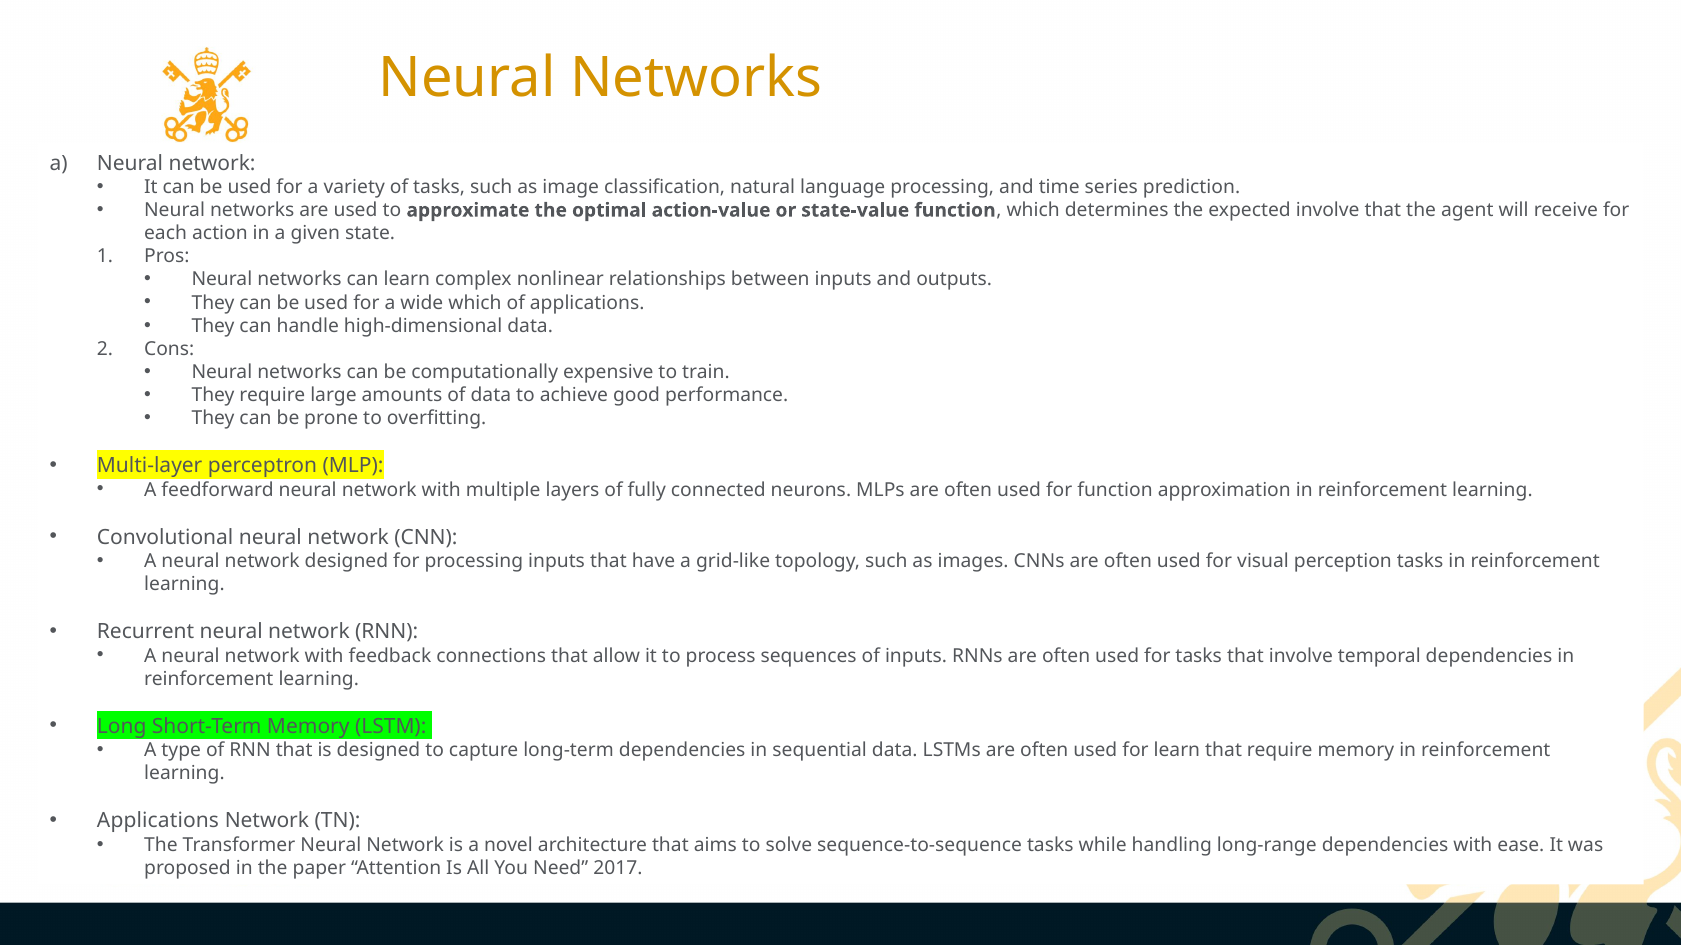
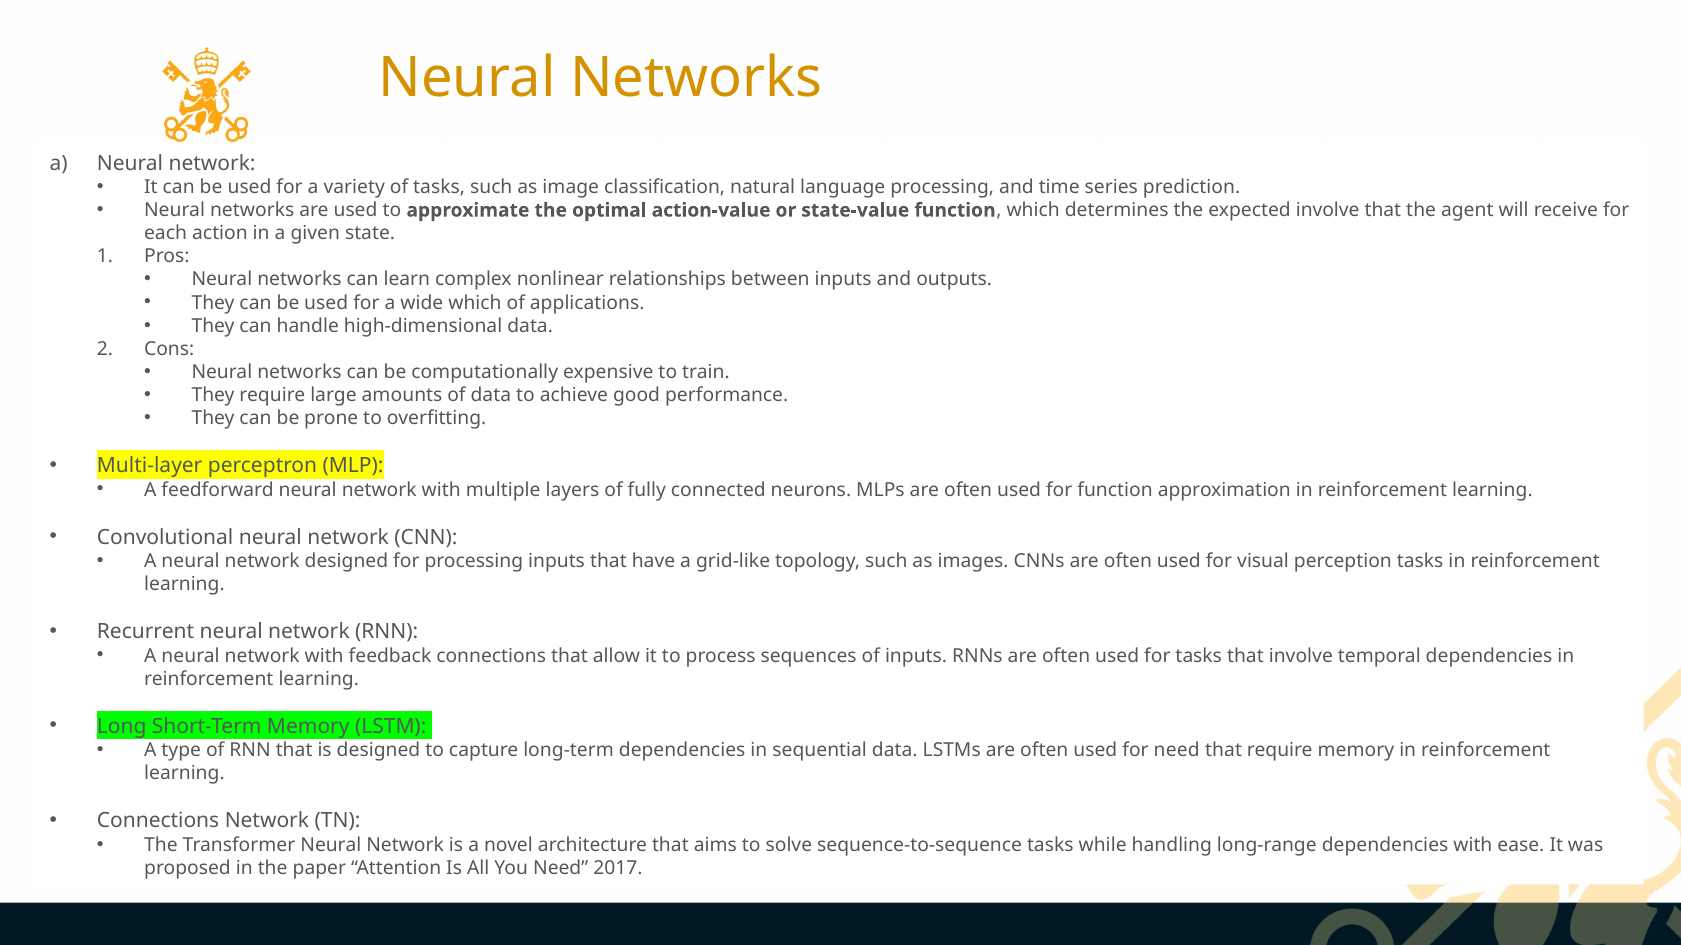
for learn: learn -> need
Applications at (158, 821): Applications -> Connections
